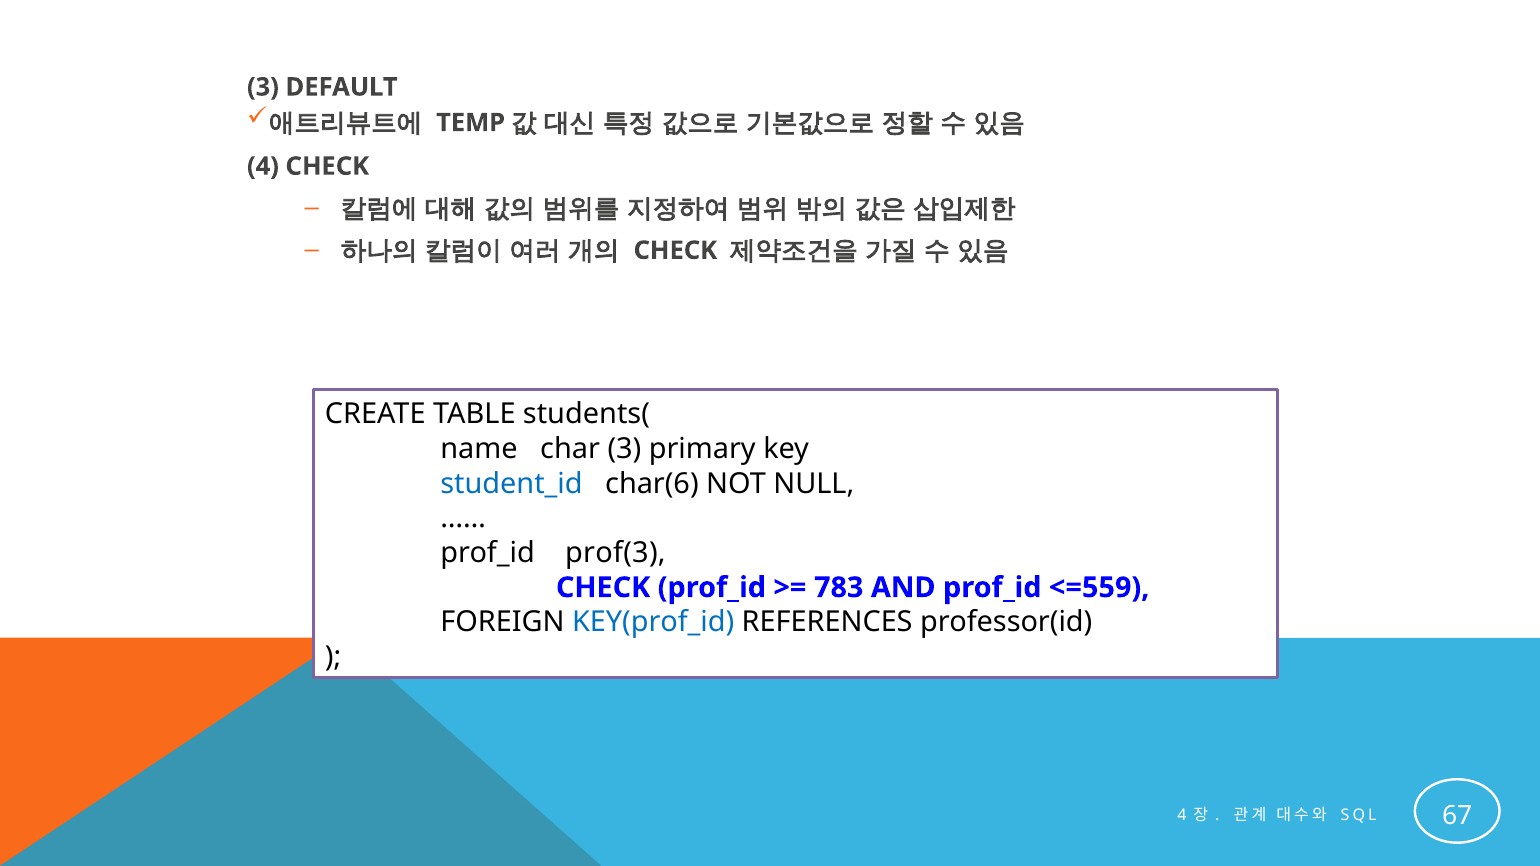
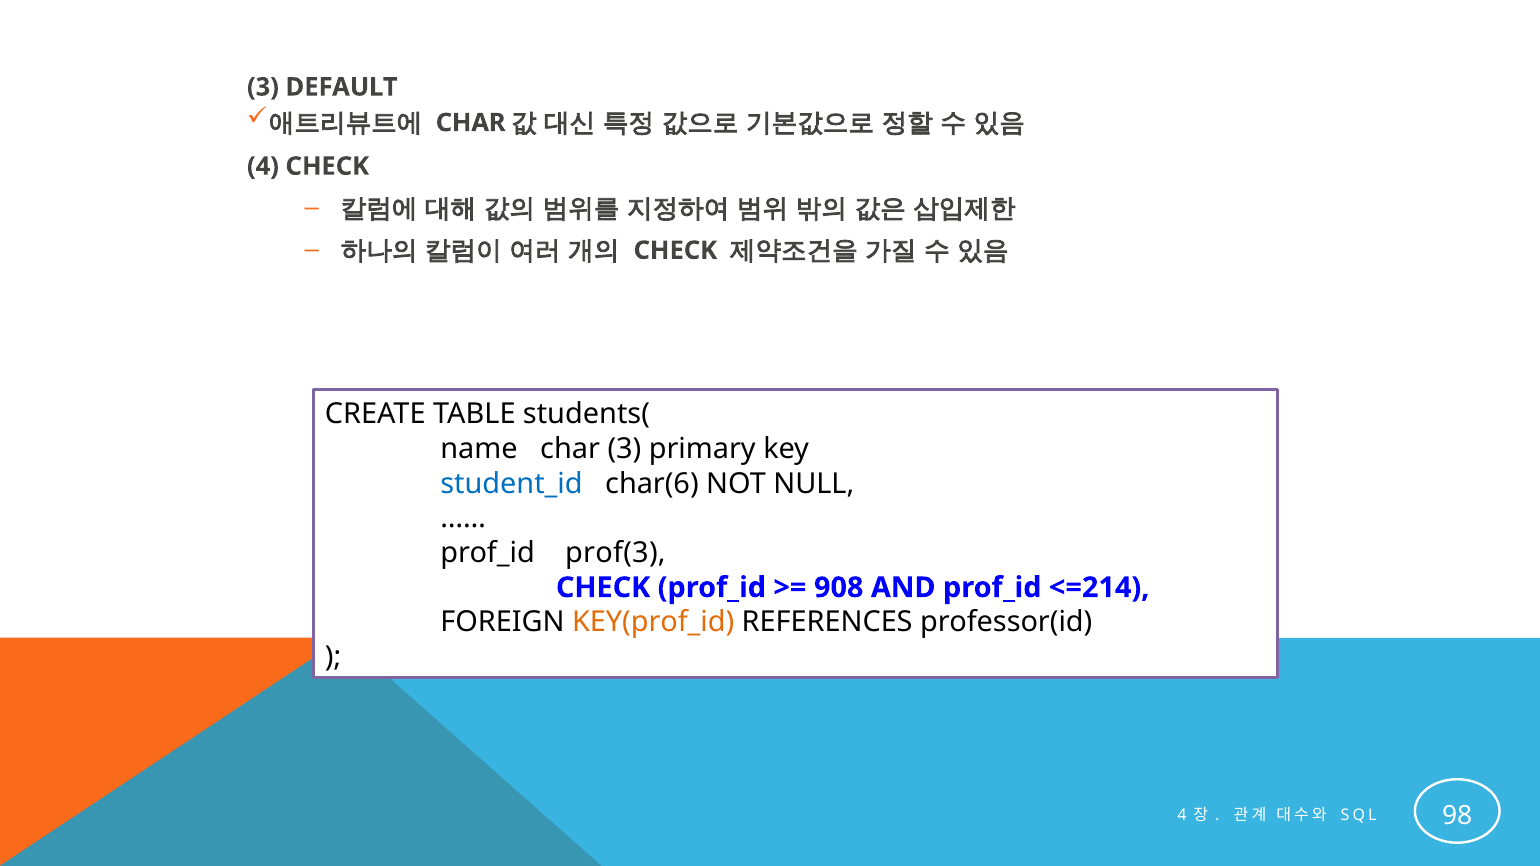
TEMP at (471, 123): TEMP -> CHAR
783: 783 -> 908
<=559: <=559 -> <=214
KEY(prof_id colour: blue -> orange
67: 67 -> 98
